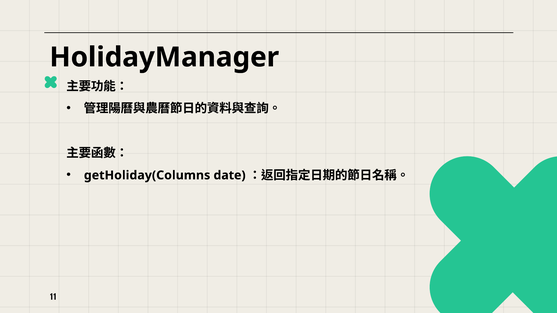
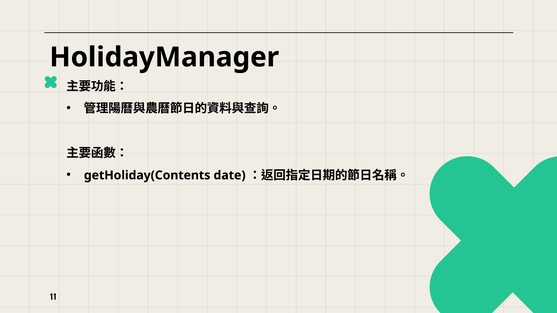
getHoliday(Columns: getHoliday(Columns -> getHoliday(Contents
